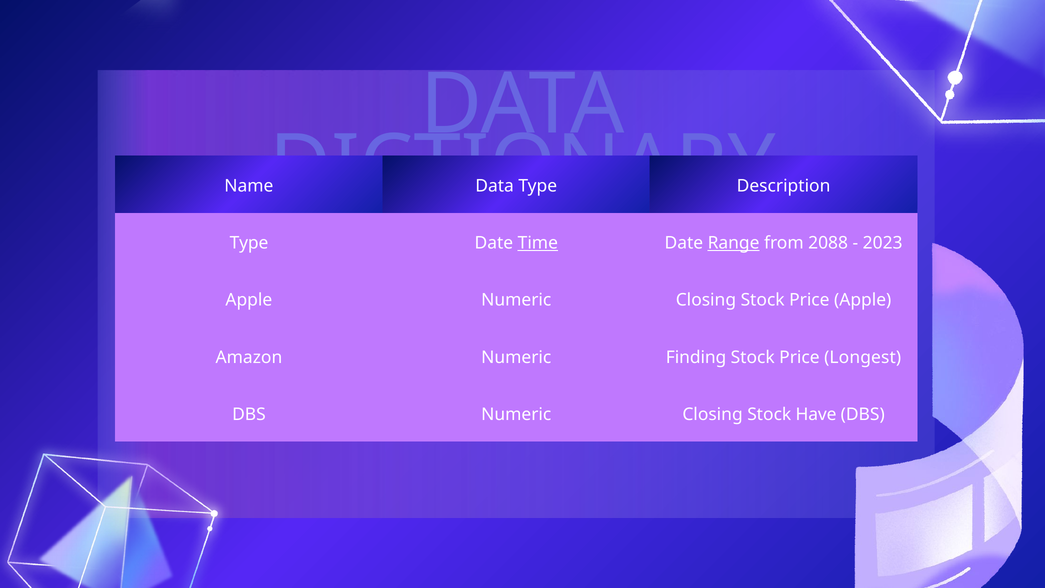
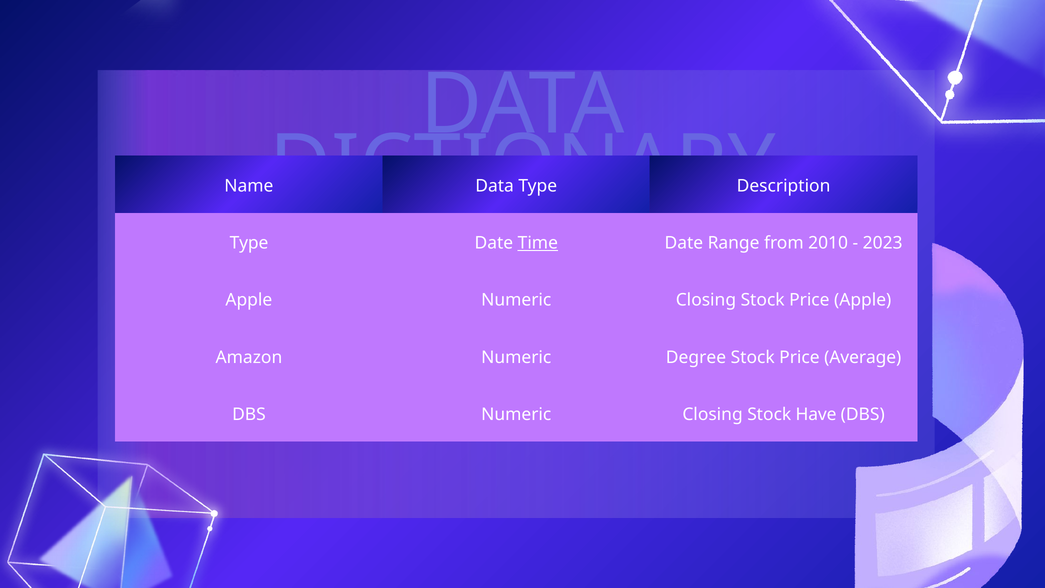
Range underline: present -> none
2088: 2088 -> 2010
Finding: Finding -> Degree
Longest: Longest -> Average
